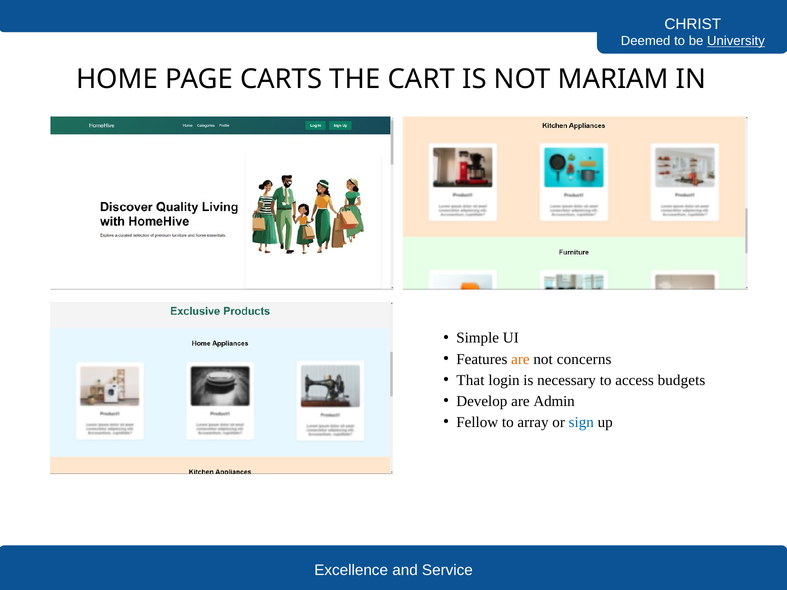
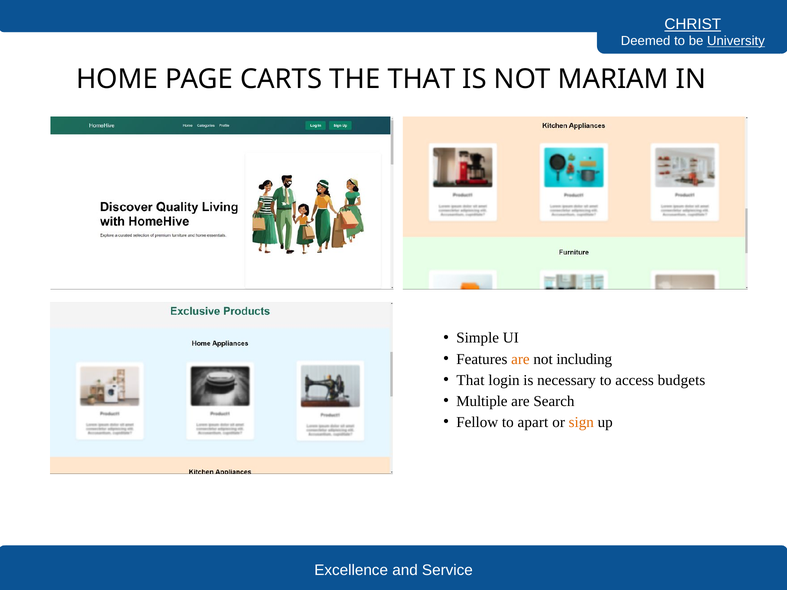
CHRIST underline: none -> present
THE CART: CART -> THAT
concerns: concerns -> including
Develop: Develop -> Multiple
Admin: Admin -> Search
array: array -> apart
sign colour: blue -> orange
